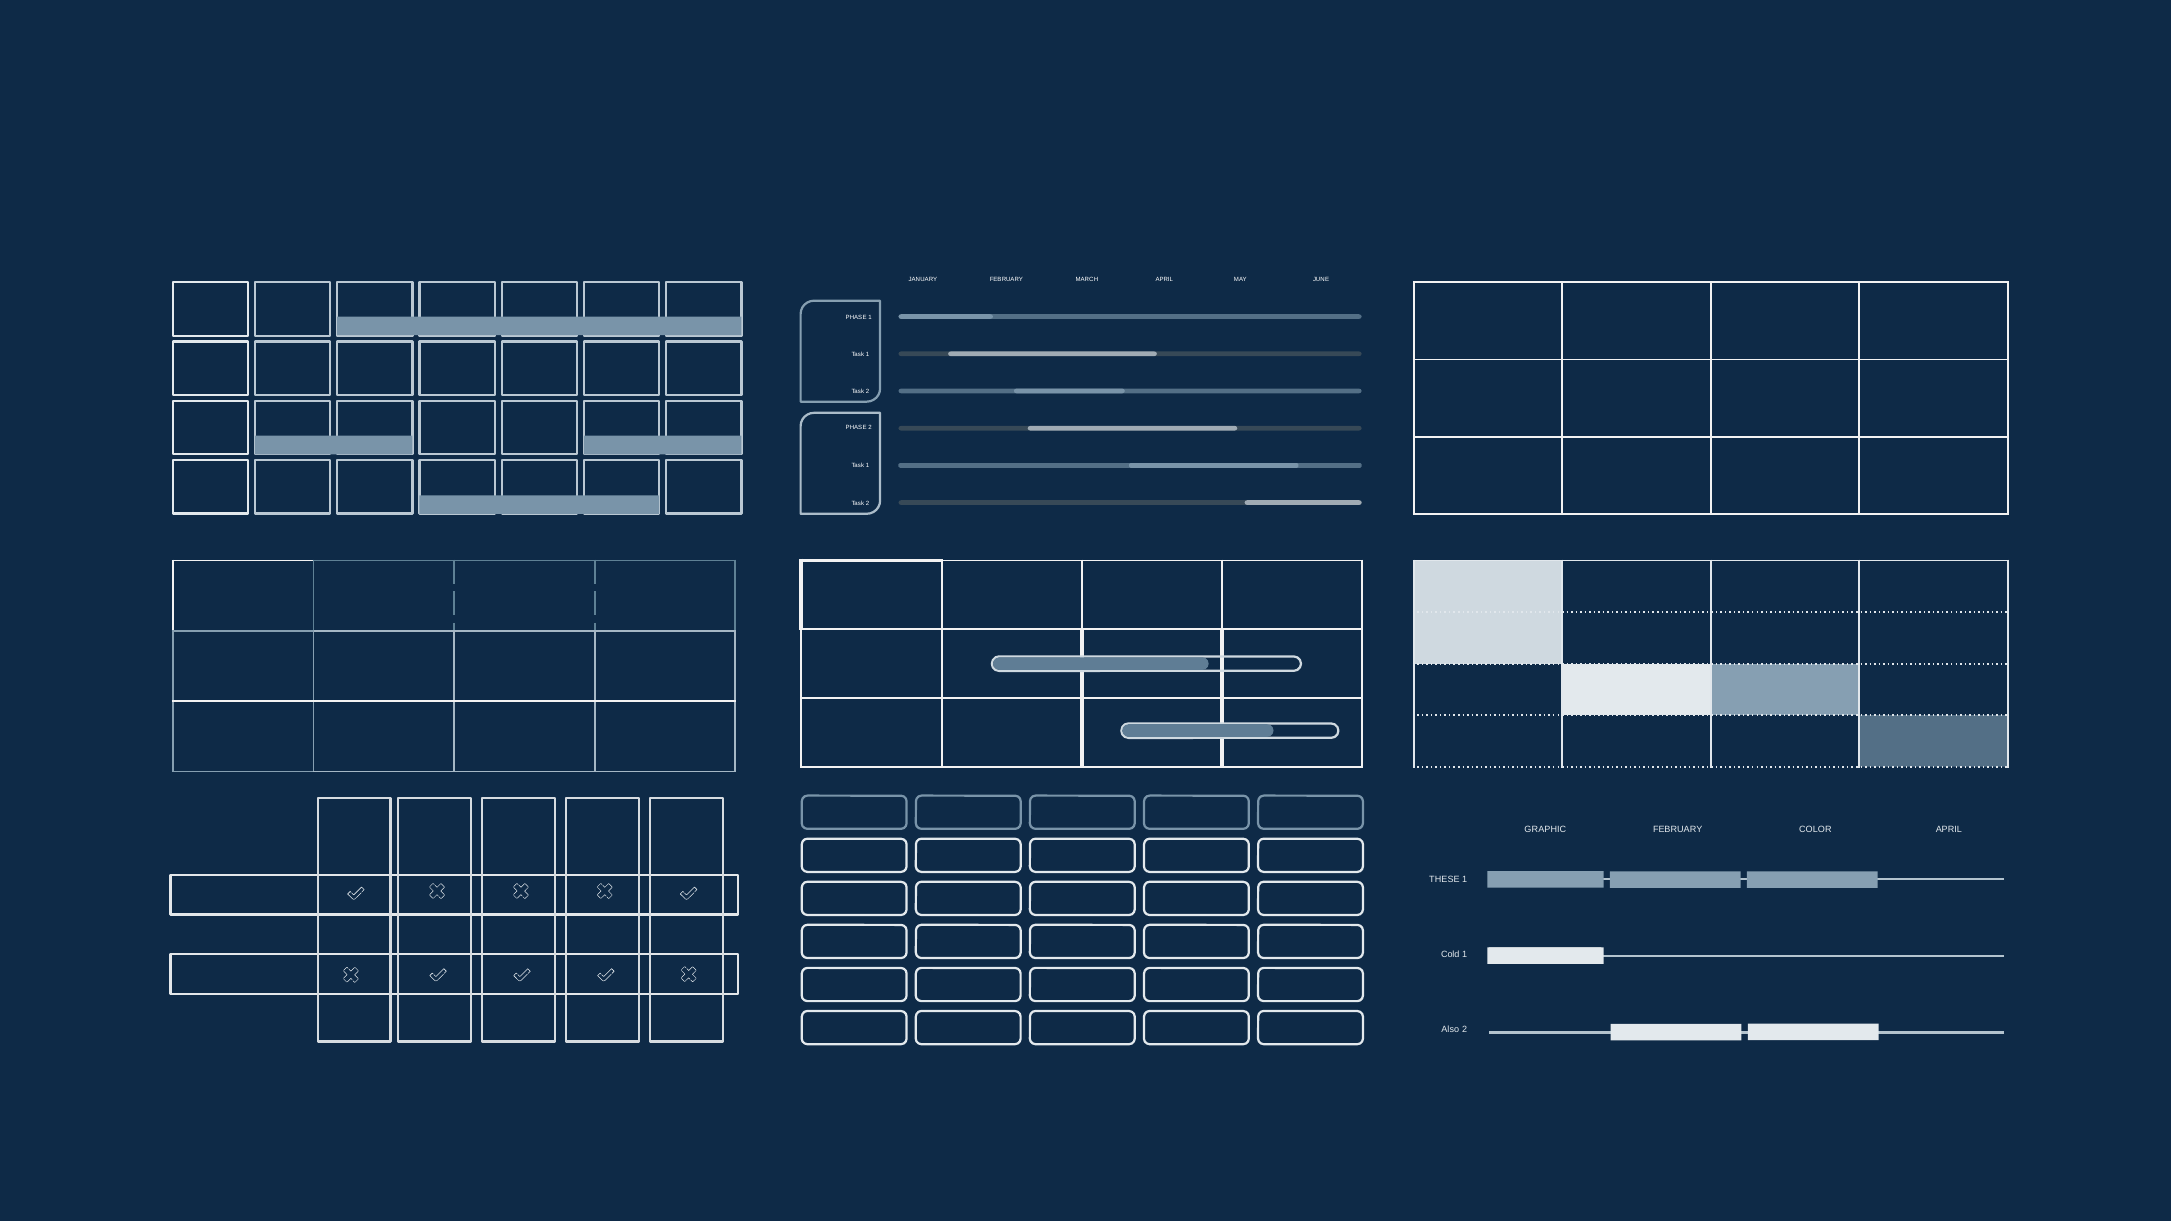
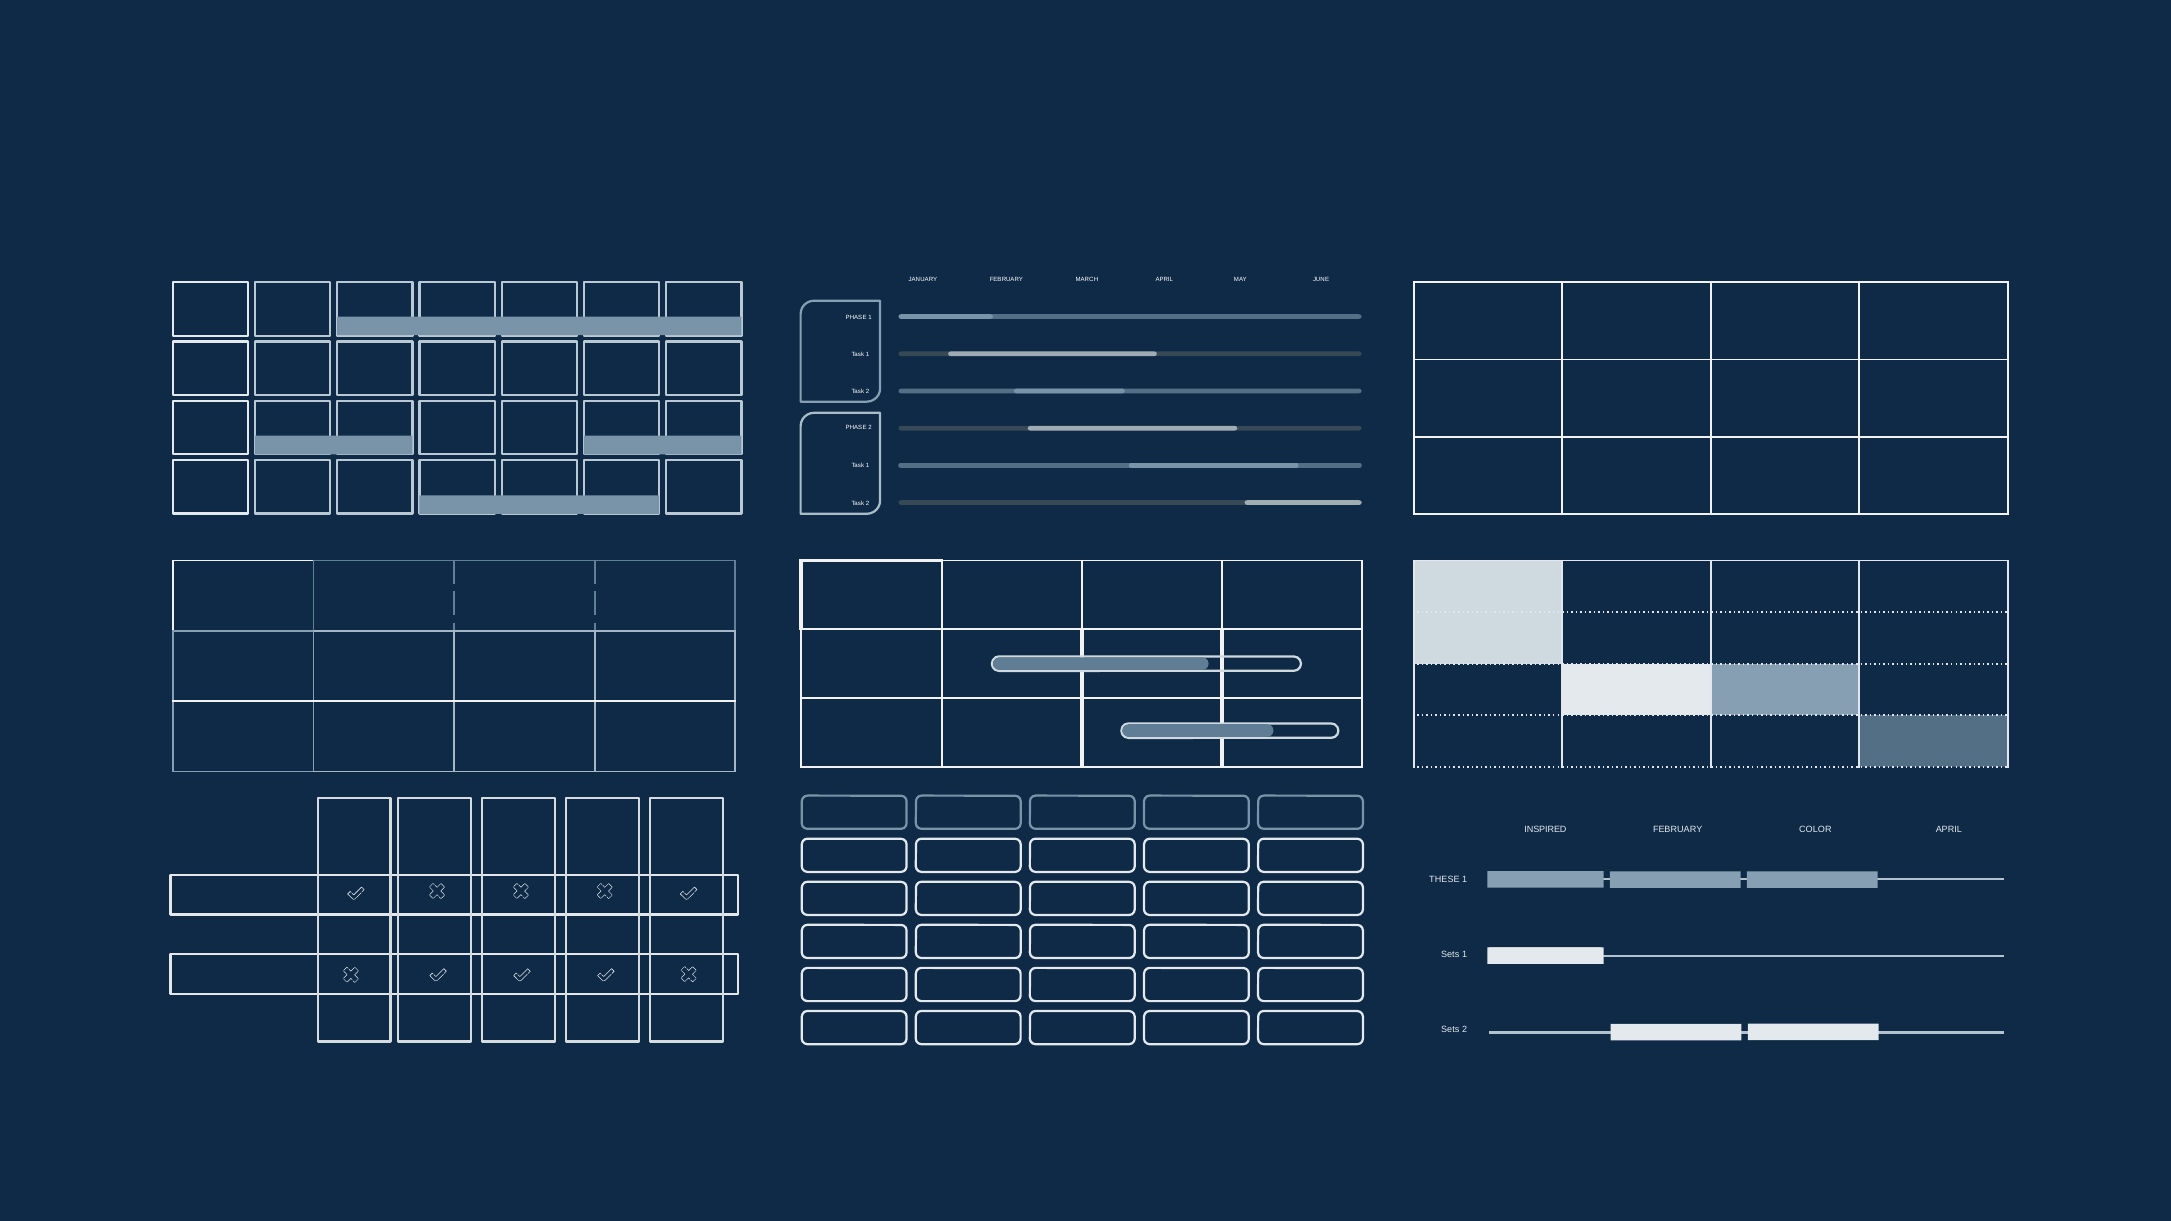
GRAPHIC: GRAPHIC -> INSPIRED
Cold at (1450, 955): Cold -> Sets
Also at (1450, 1030): Also -> Sets
